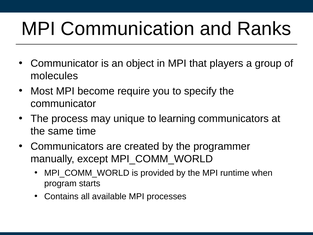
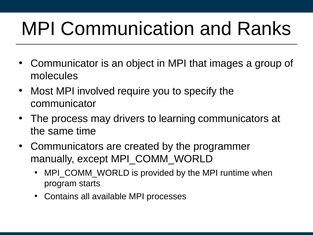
players: players -> images
become: become -> involved
unique: unique -> drivers
